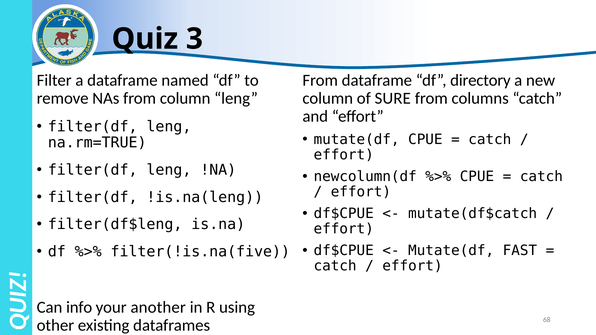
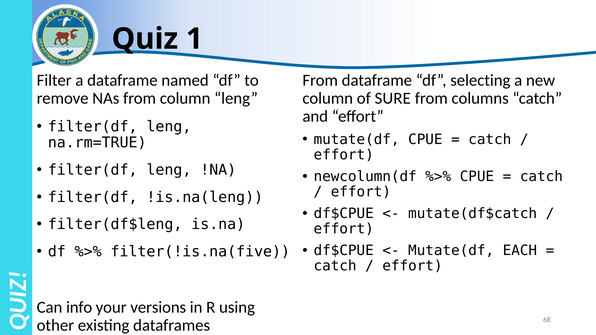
3: 3 -> 1
directory: directory -> selecting
FAST: FAST -> EACH
another: another -> versions
